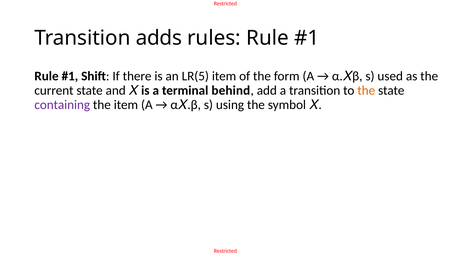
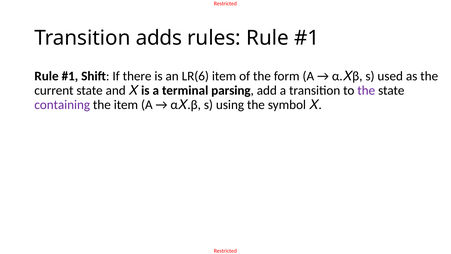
LR(5: LR(5 -> LR(6
behind: behind -> parsing
the at (366, 90) colour: orange -> purple
